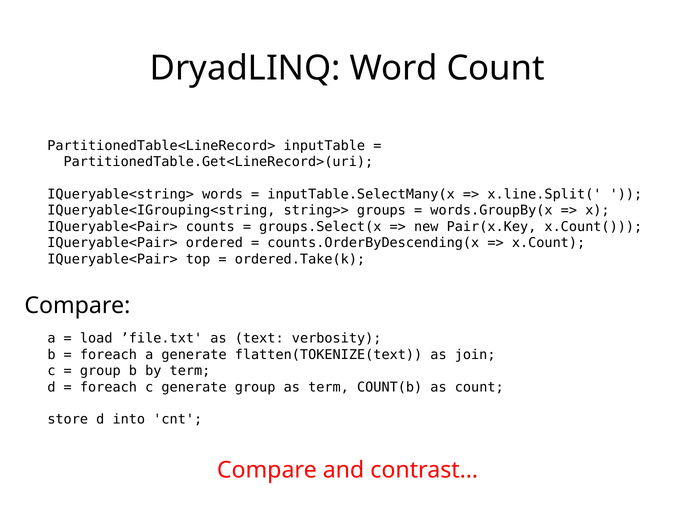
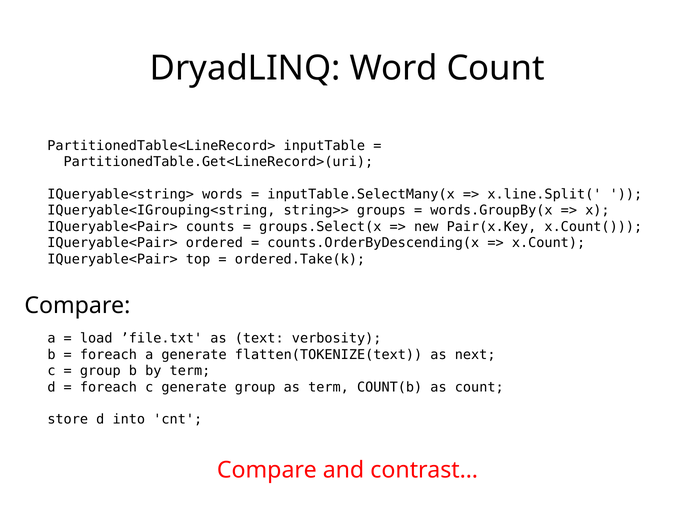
join: join -> next
